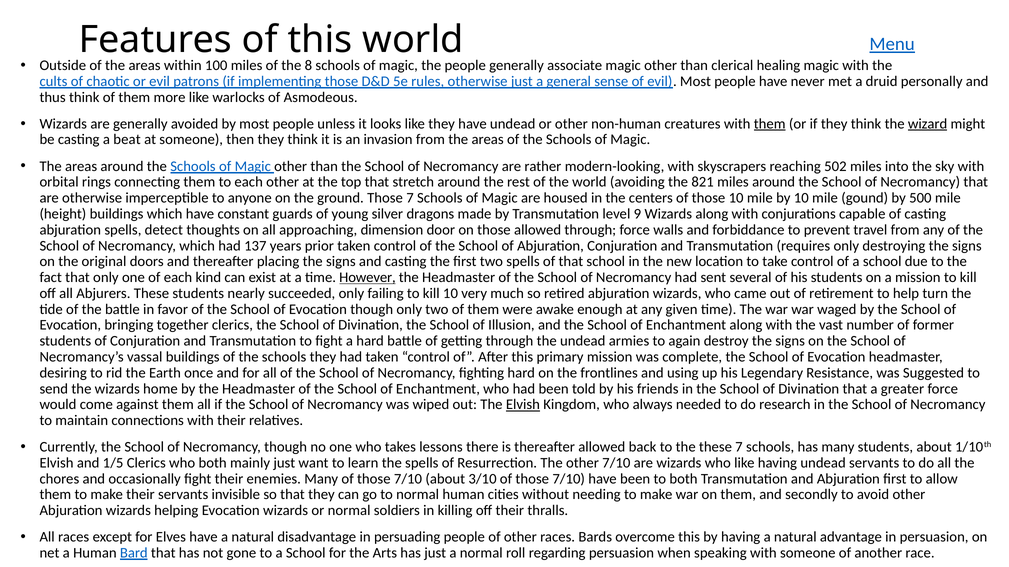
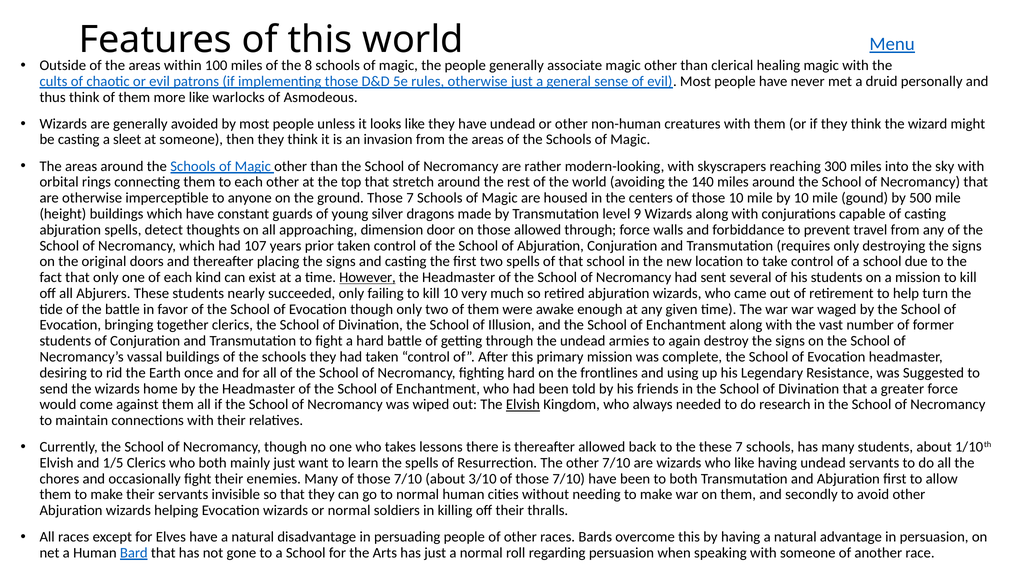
them at (770, 124) underline: present -> none
wizard underline: present -> none
beat: beat -> sleet
502: 502 -> 300
821: 821 -> 140
137: 137 -> 107
